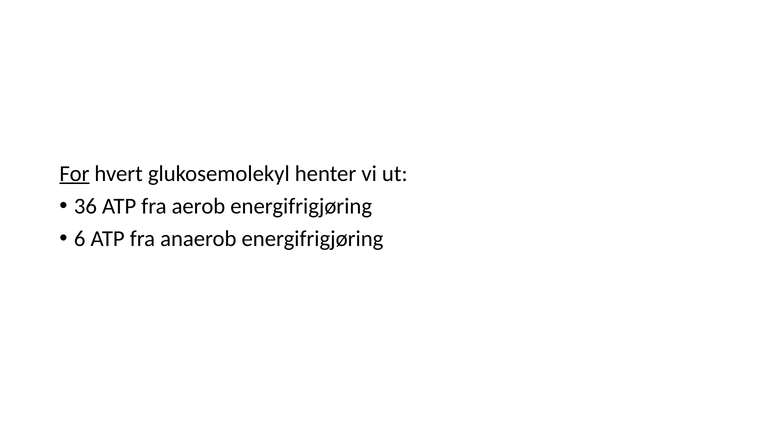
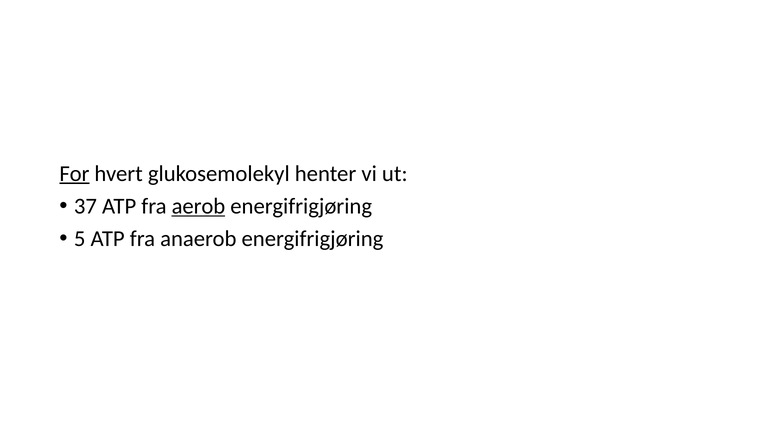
36: 36 -> 37
aerob underline: none -> present
6: 6 -> 5
